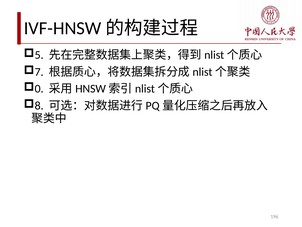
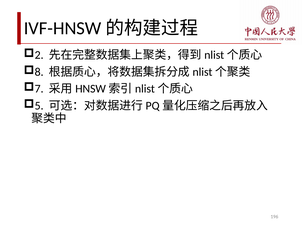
5: 5 -> 2
7: 7 -> 8
0: 0 -> 7
8: 8 -> 5
